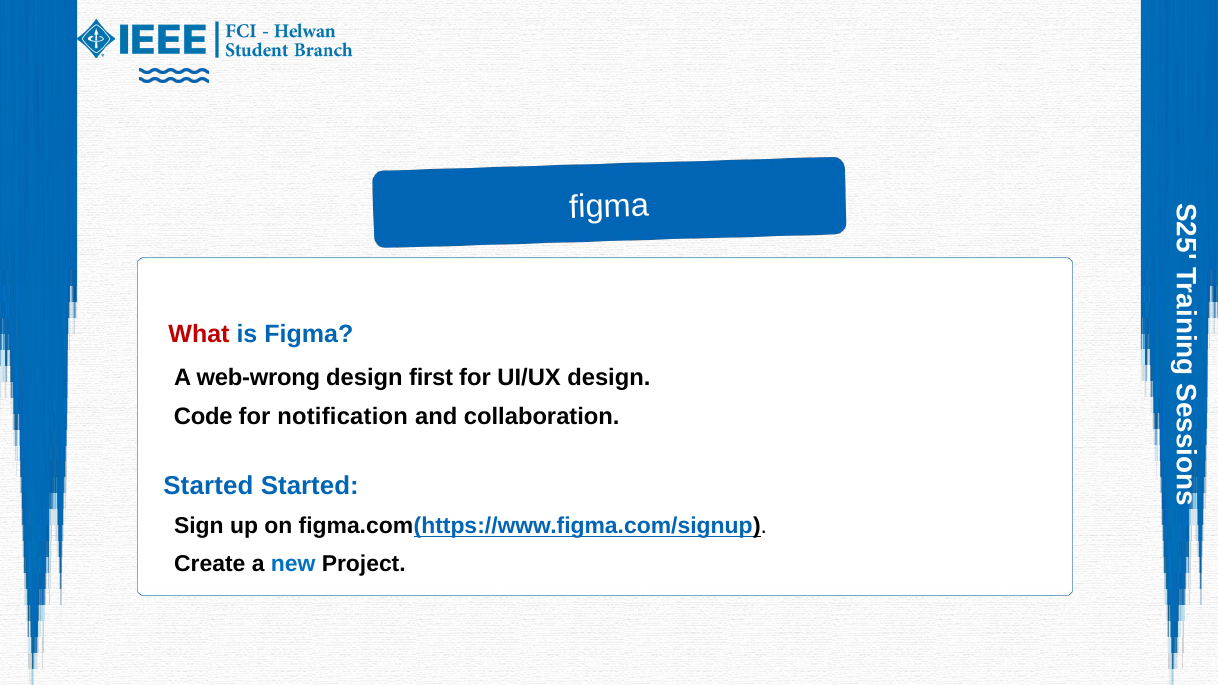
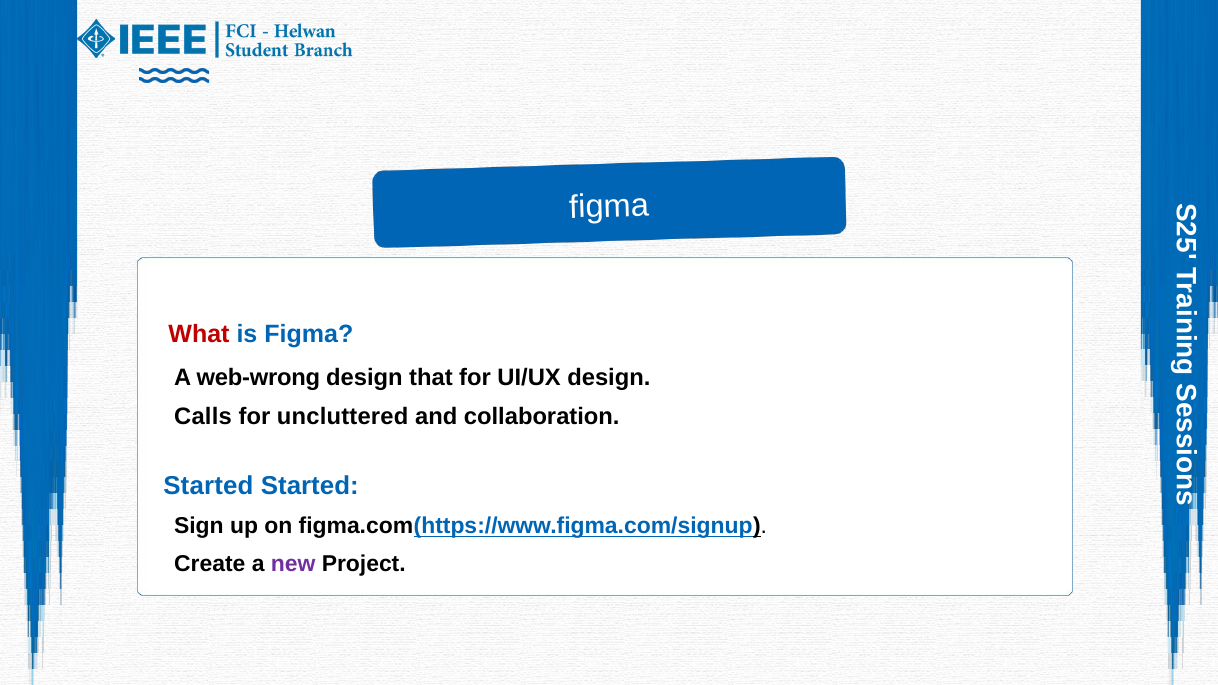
first: first -> that
Code: Code -> Calls
notification: notification -> uncluttered
new colour: blue -> purple
